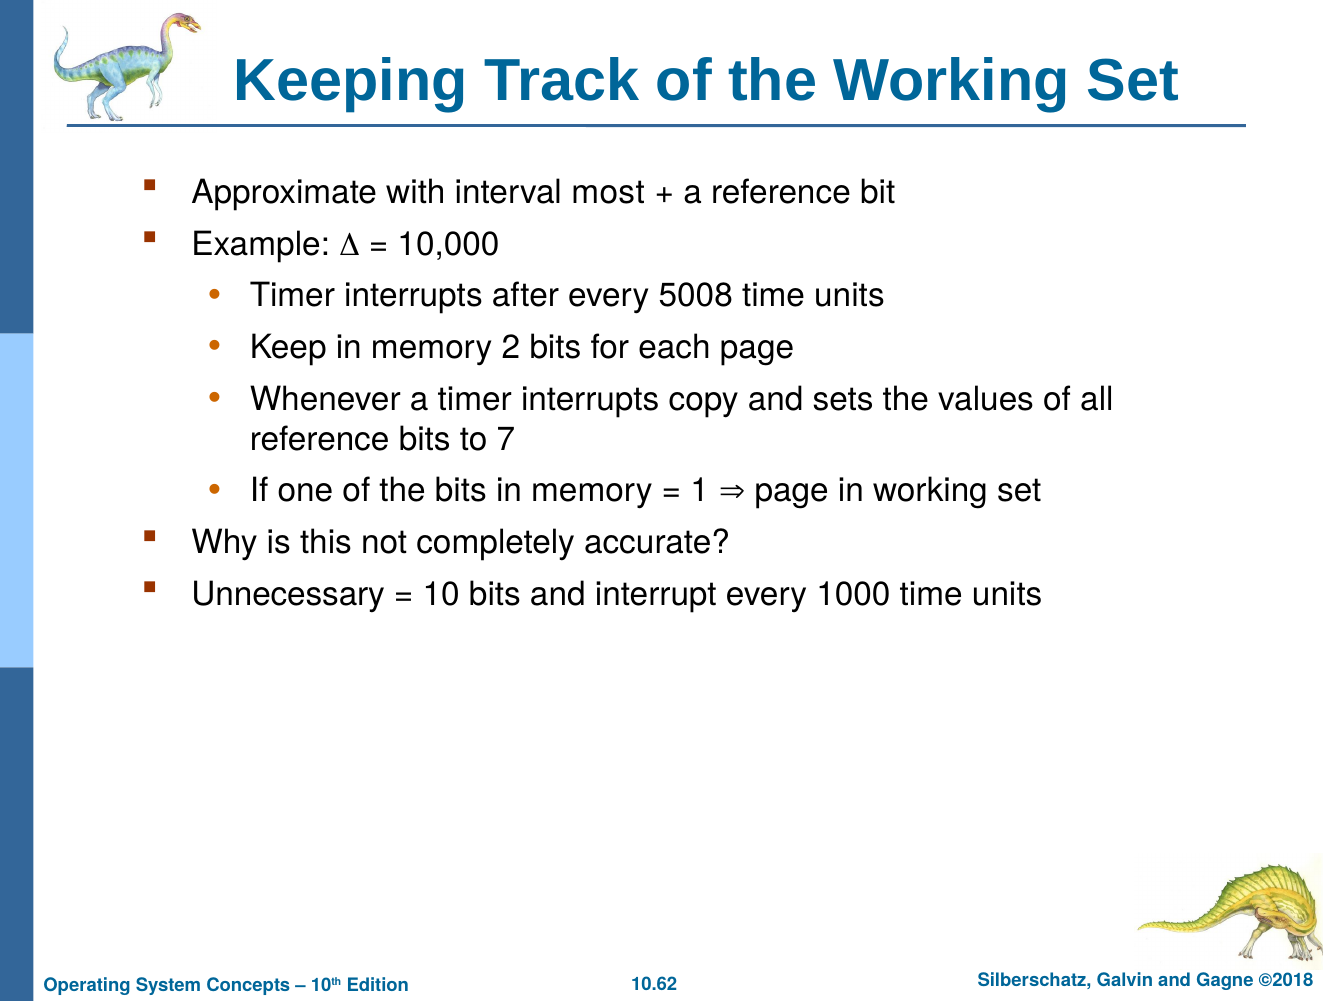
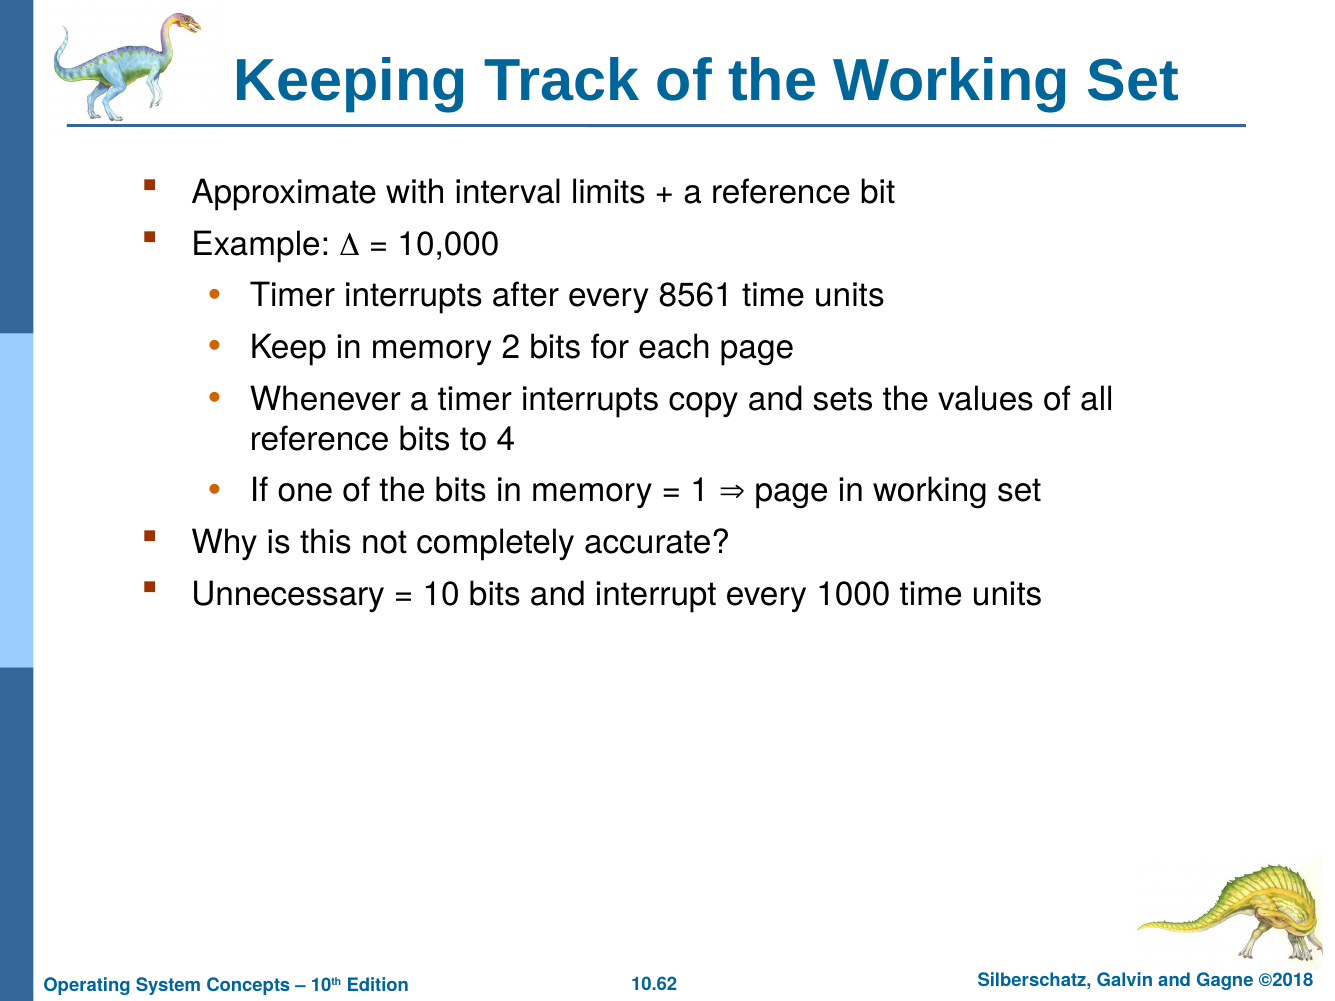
most: most -> limits
5008: 5008 -> 8561
7: 7 -> 4
